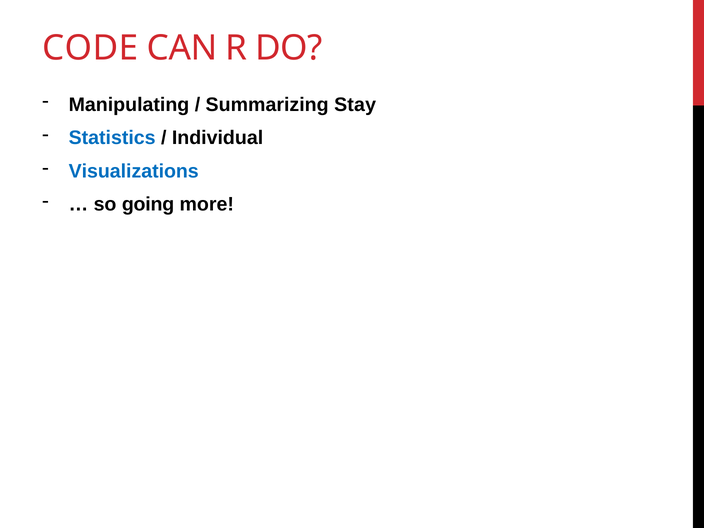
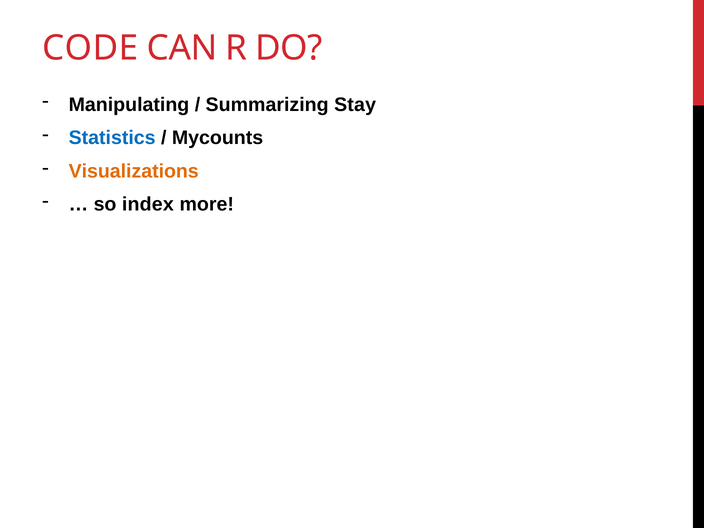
Individual: Individual -> Mycounts
Visualizations colour: blue -> orange
going: going -> index
